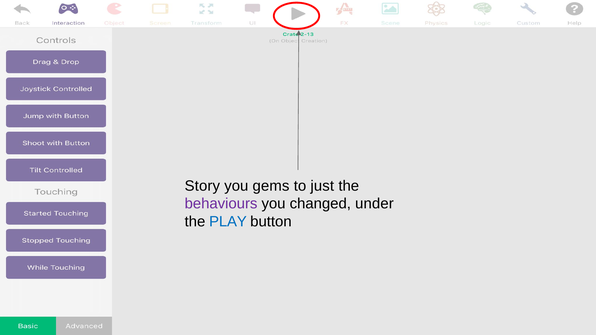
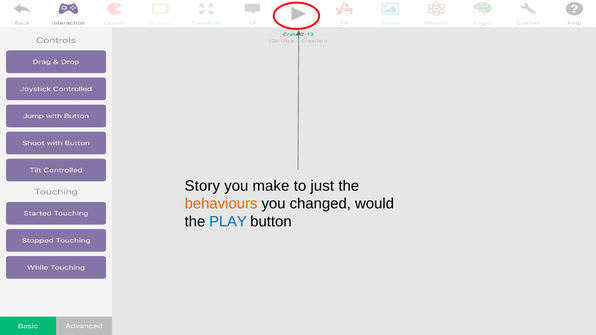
gems: gems -> make
behaviours colour: purple -> orange
under: under -> would
